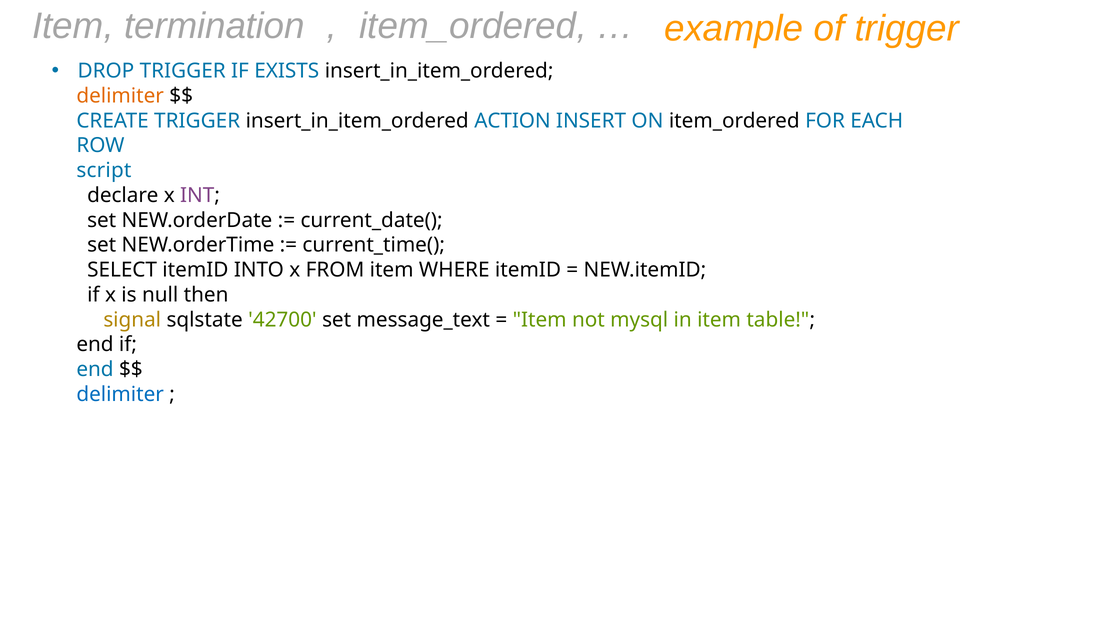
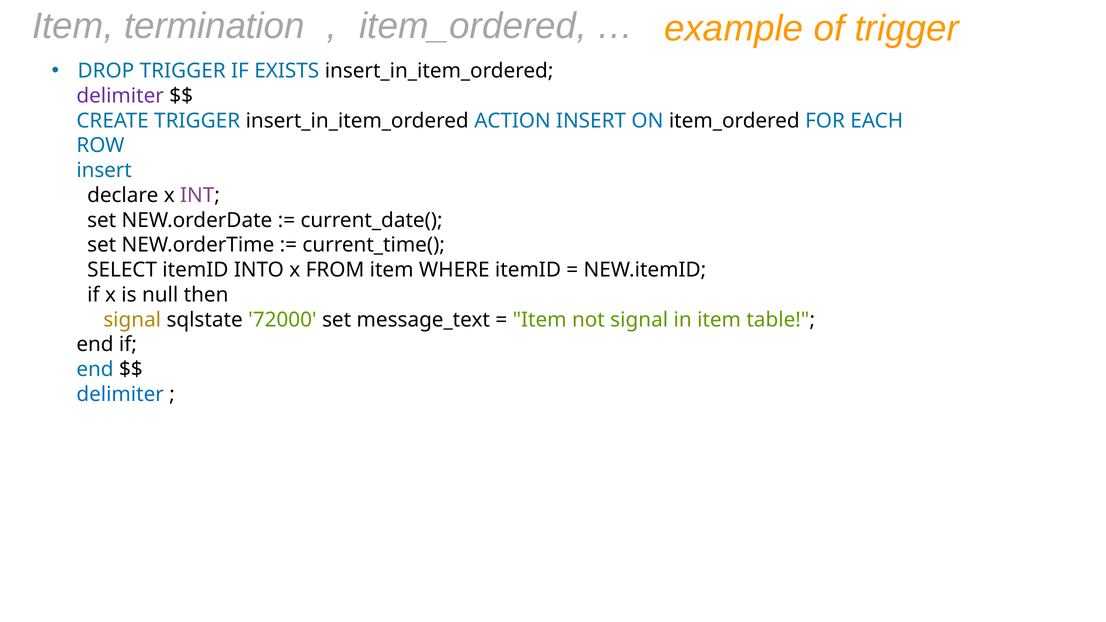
delimiter at (120, 96) colour: orange -> purple
script at (104, 171): script -> insert
42700: 42700 -> 72000
not mysql: mysql -> signal
